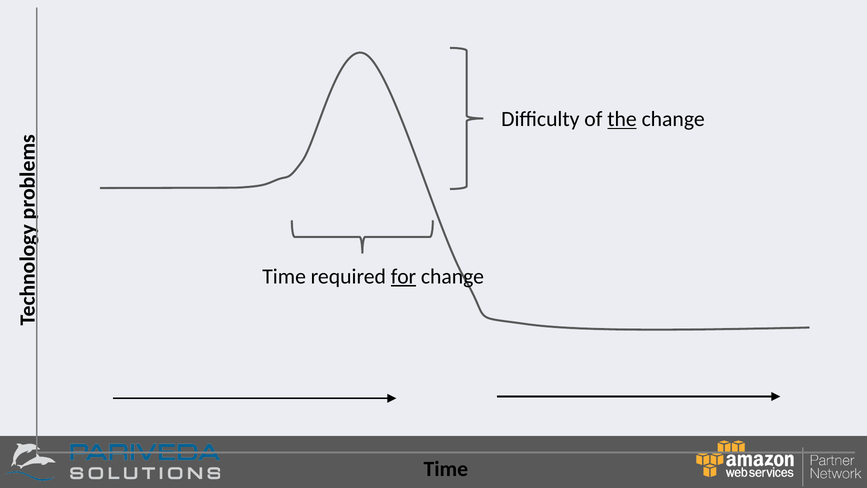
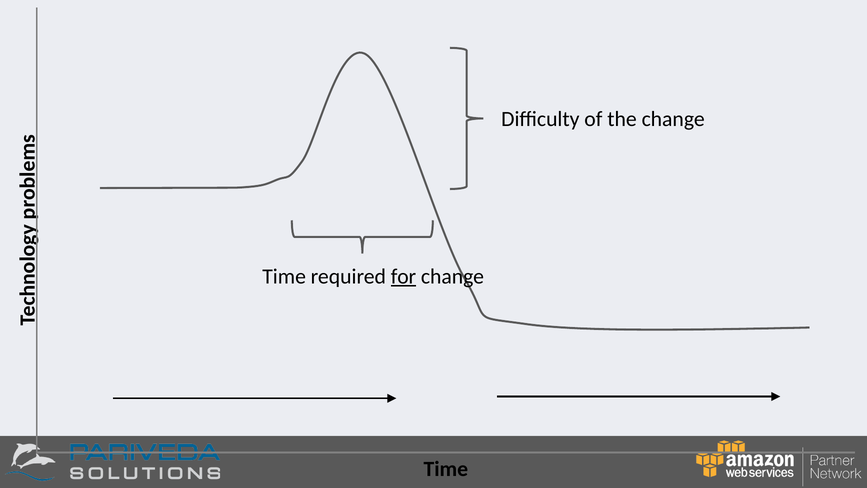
the underline: present -> none
